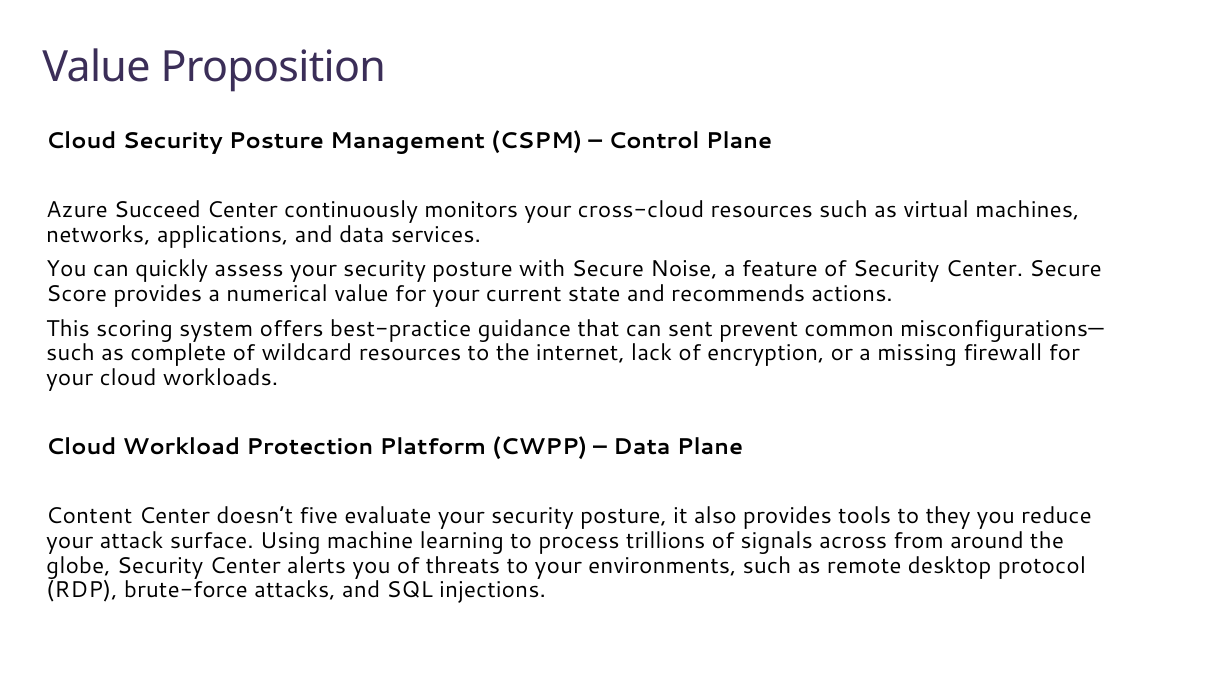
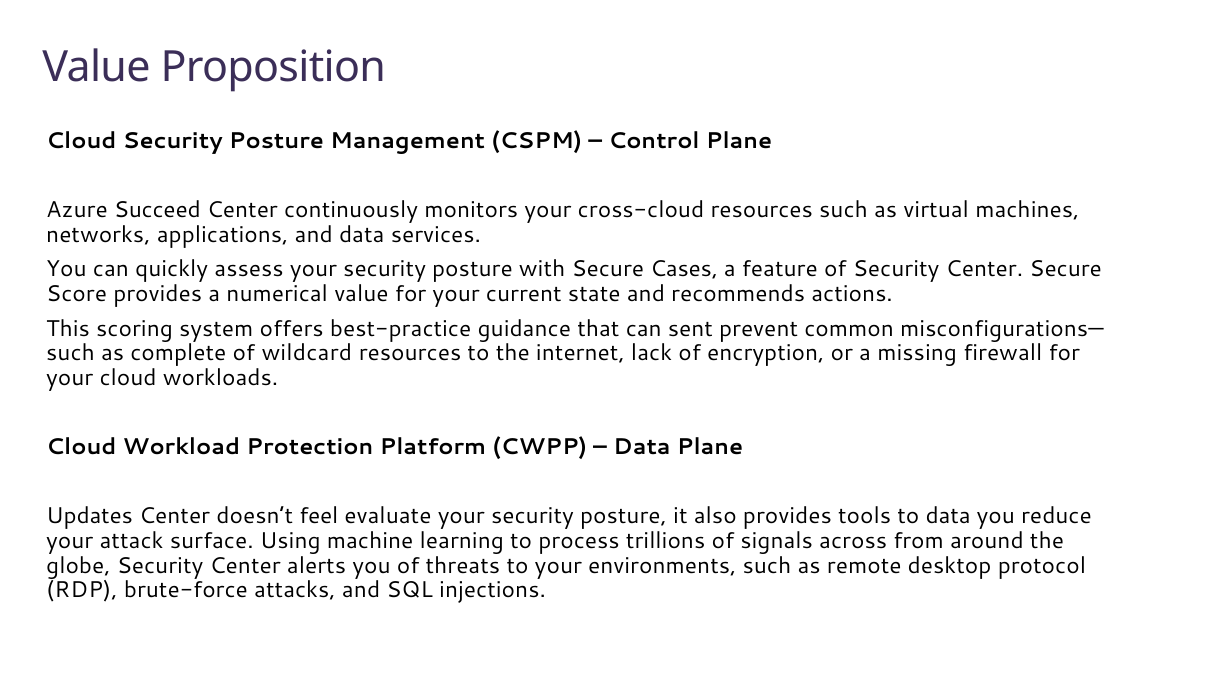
Noise: Noise -> Cases
Content: Content -> Updates
five: five -> feel
to they: they -> data
